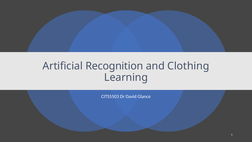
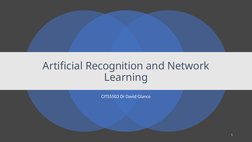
Clothing: Clothing -> Network
